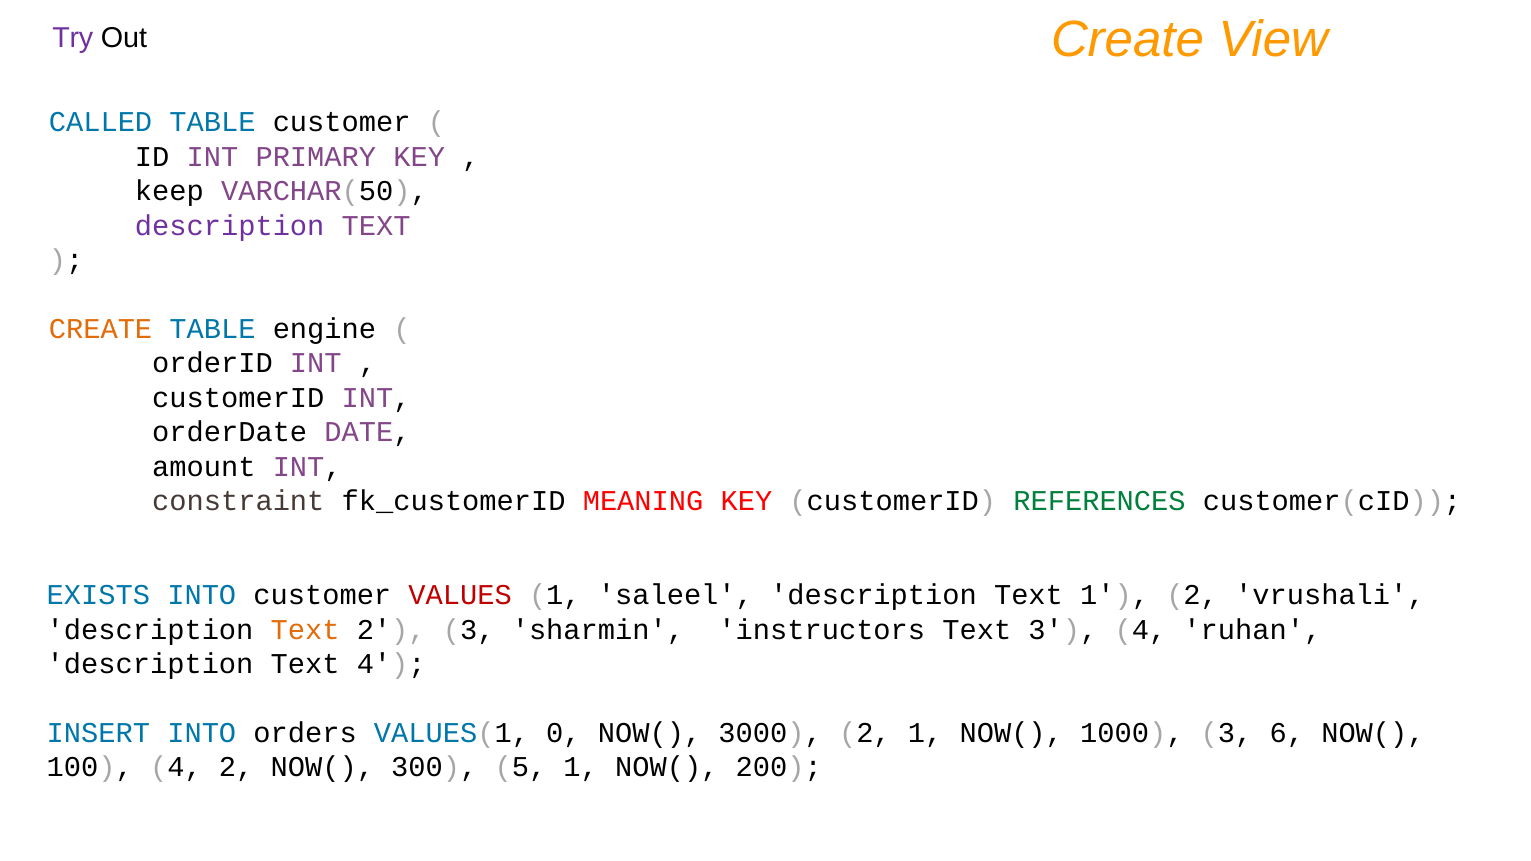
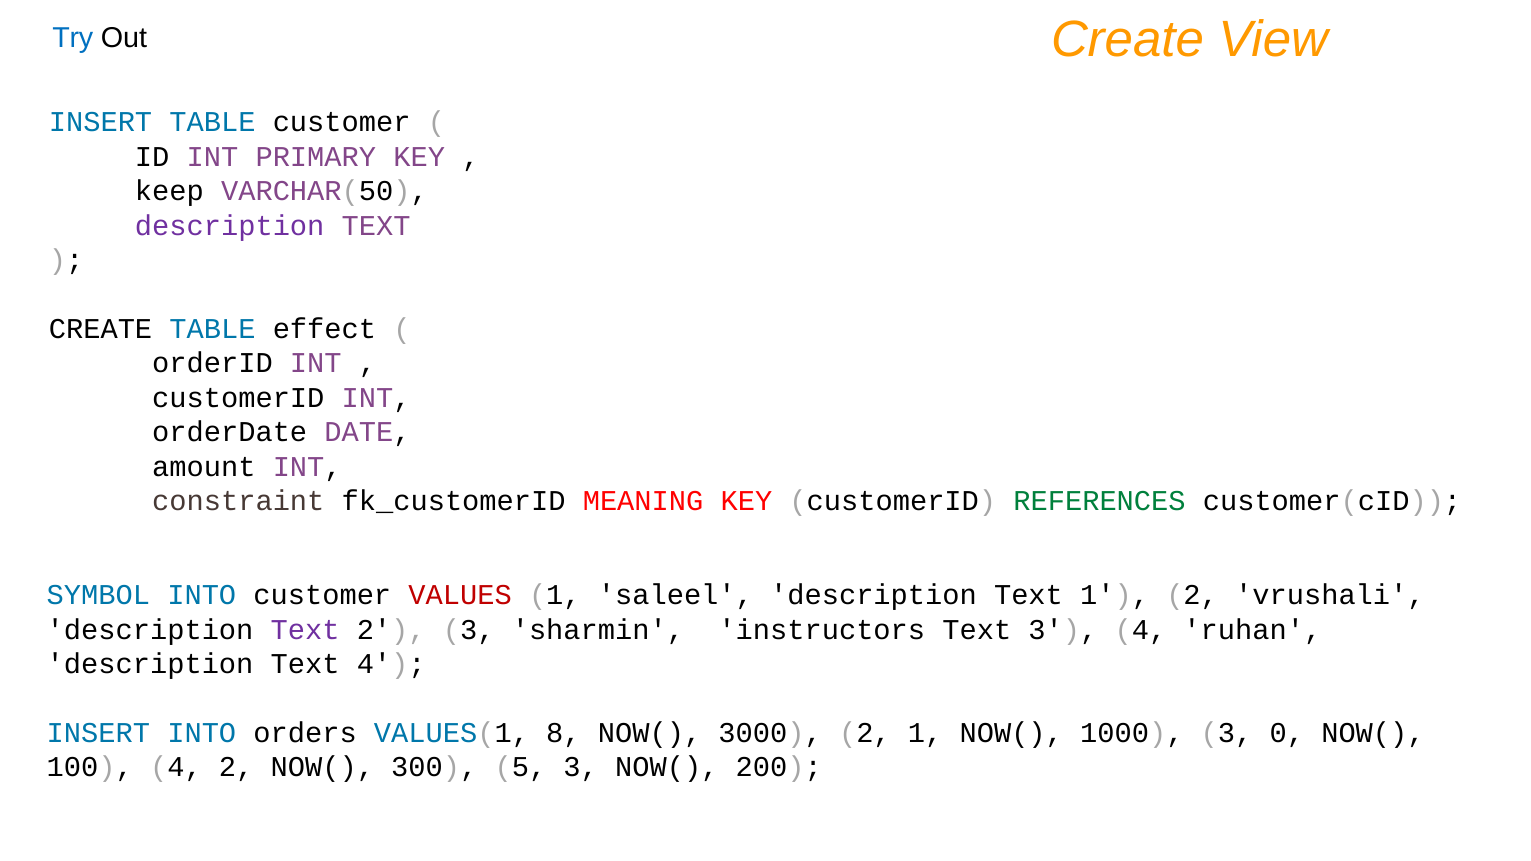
Try colour: purple -> blue
CALLED at (101, 122): CALLED -> INSERT
CREATE at (101, 329) colour: orange -> black
engine: engine -> effect
EXISTS: EXISTS -> SYMBOL
Text at (305, 630) colour: orange -> purple
0: 0 -> 8
6: 6 -> 0
5 1: 1 -> 3
